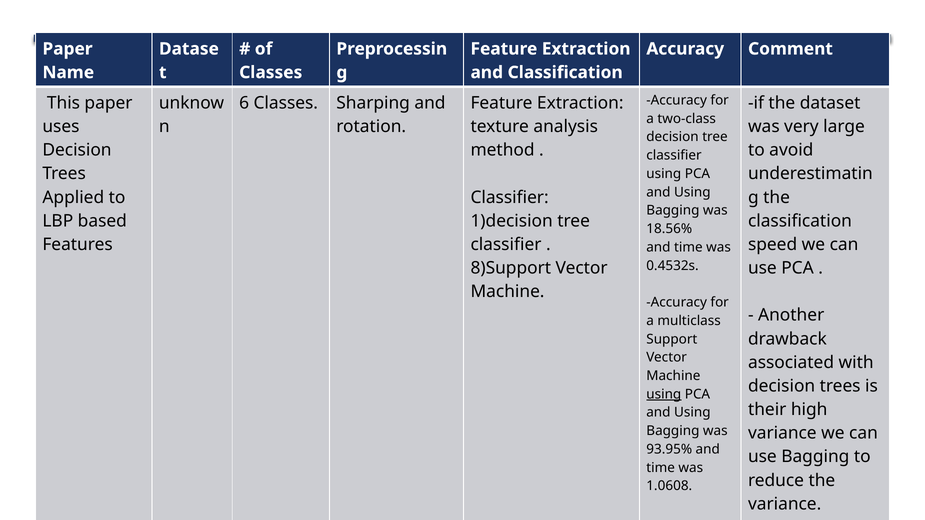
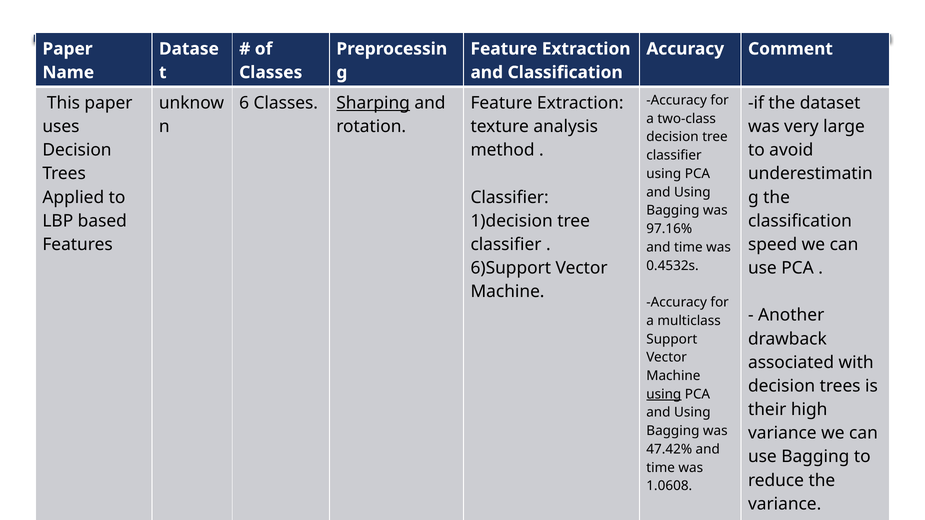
Sharping underline: none -> present
18.56%: 18.56% -> 97.16%
8)Support: 8)Support -> 6)Support
93.95%: 93.95% -> 47.42%
